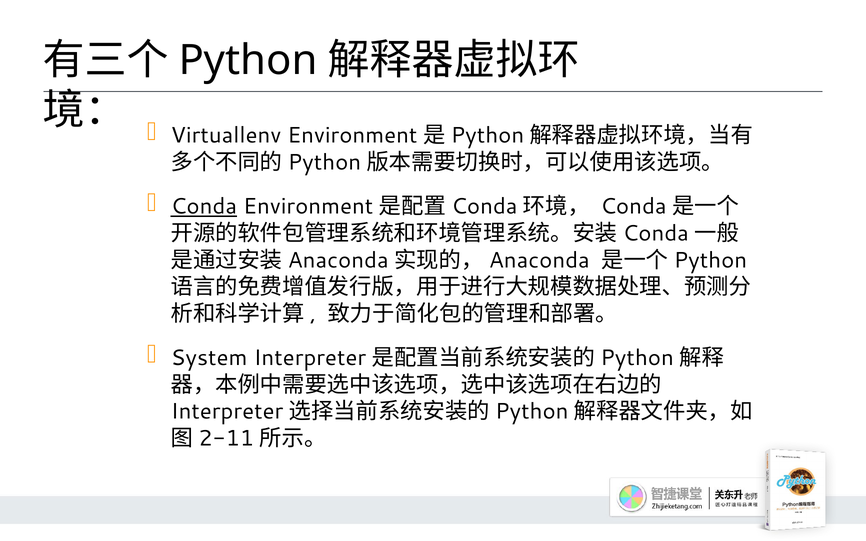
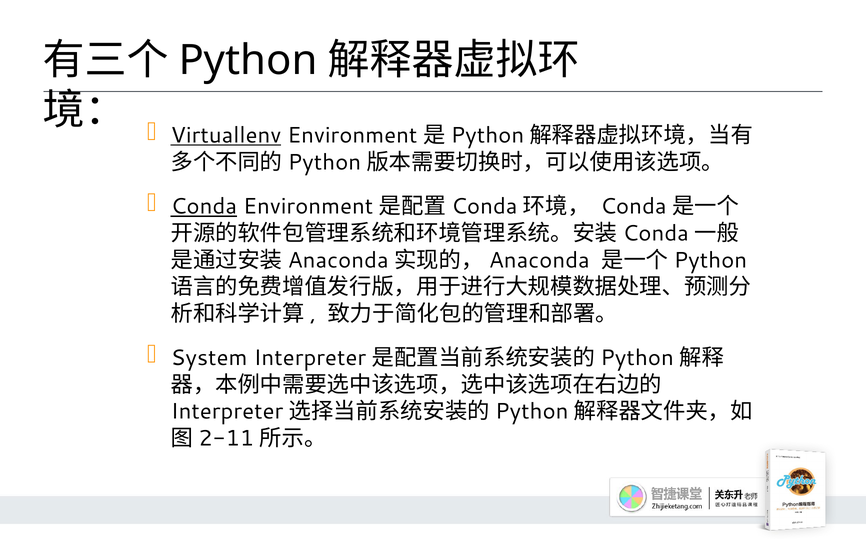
Virtuallenv underline: none -> present
